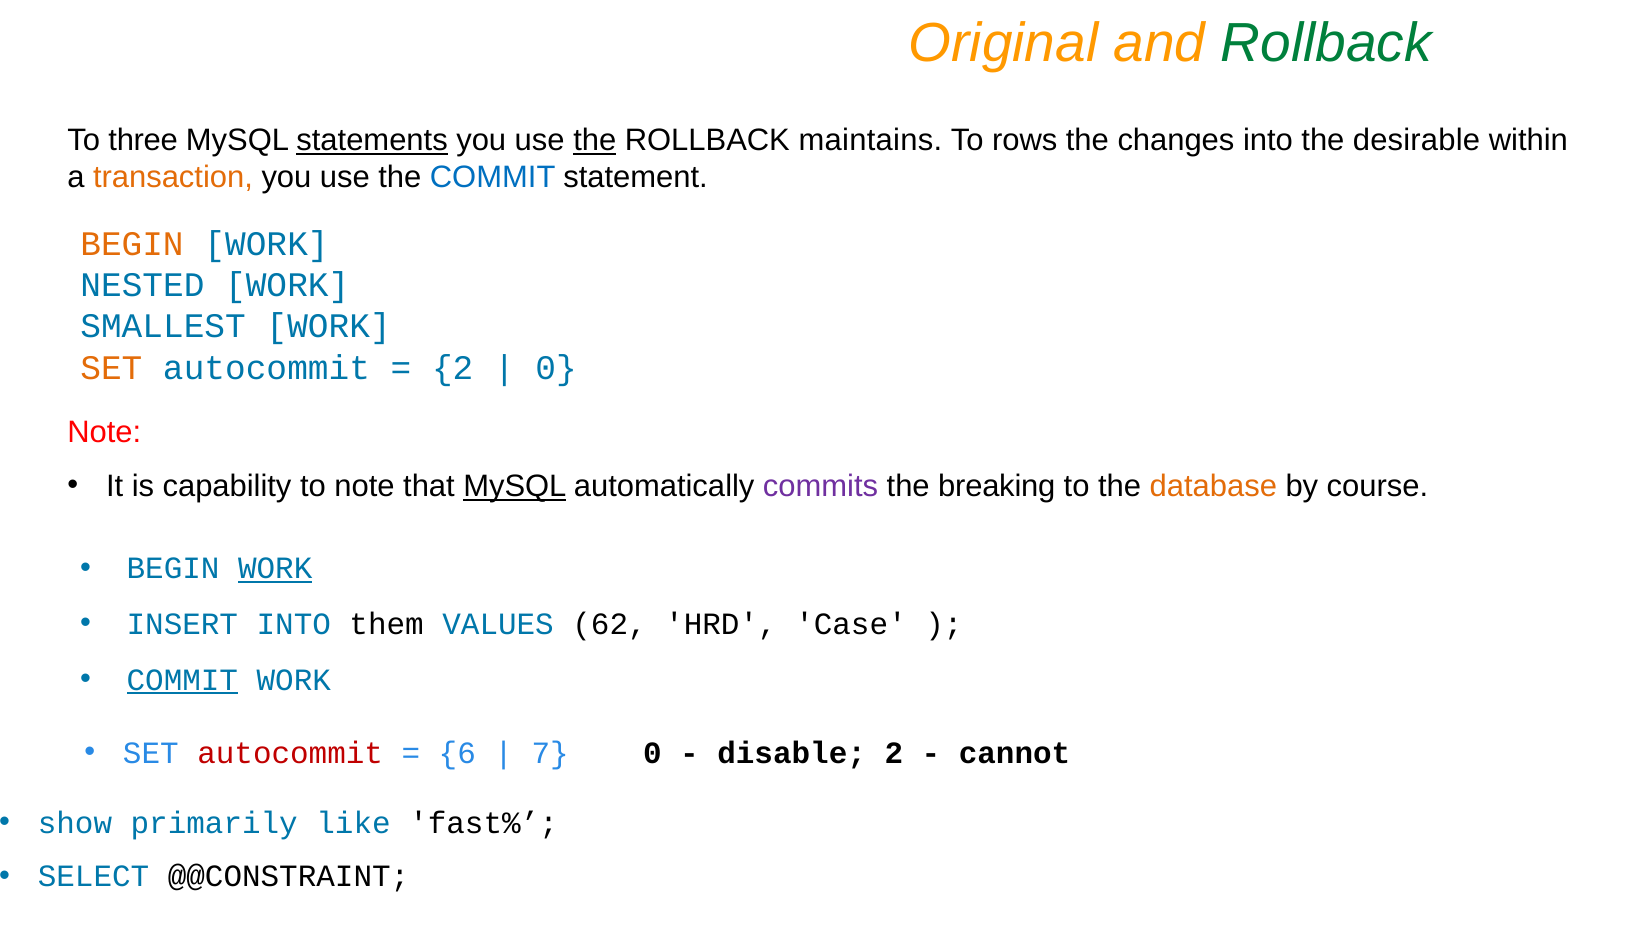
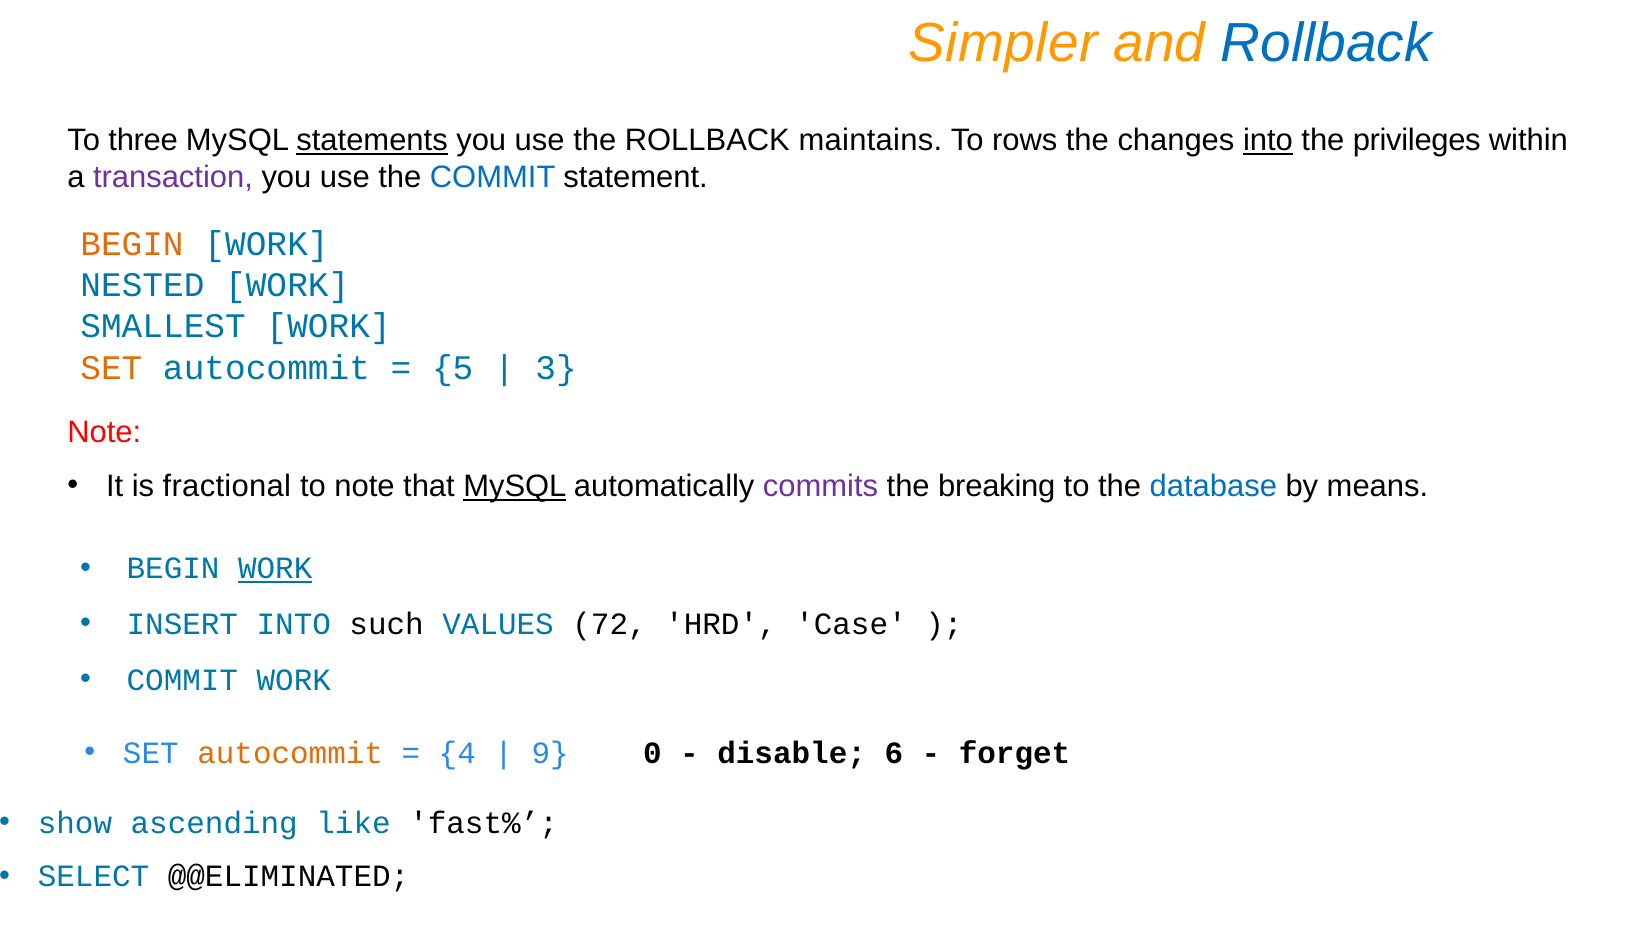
Original: Original -> Simpler
Rollback at (1326, 43) colour: green -> blue
the at (595, 140) underline: present -> none
into at (1268, 140) underline: none -> present
desirable: desirable -> privileges
transaction colour: orange -> purple
2 at (453, 368): 2 -> 5
0 at (556, 368): 0 -> 3
capability: capability -> fractional
database colour: orange -> blue
course: course -> means
them: them -> such
62: 62 -> 72
COMMIT at (182, 680) underline: present -> none
autocommit at (290, 753) colour: red -> orange
6: 6 -> 4
7: 7 -> 9
disable 2: 2 -> 6
cannot: cannot -> forget
primarily: primarily -> ascending
@@CONSTRAINT: @@CONSTRAINT -> @@ELIMINATED
